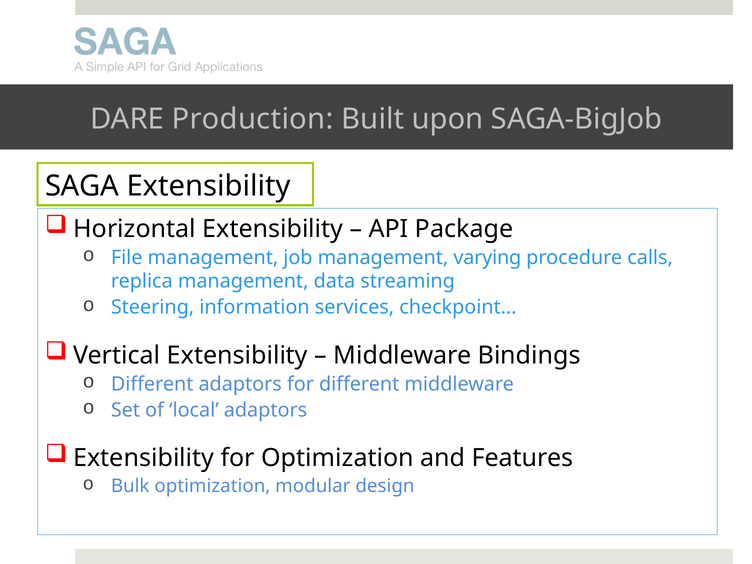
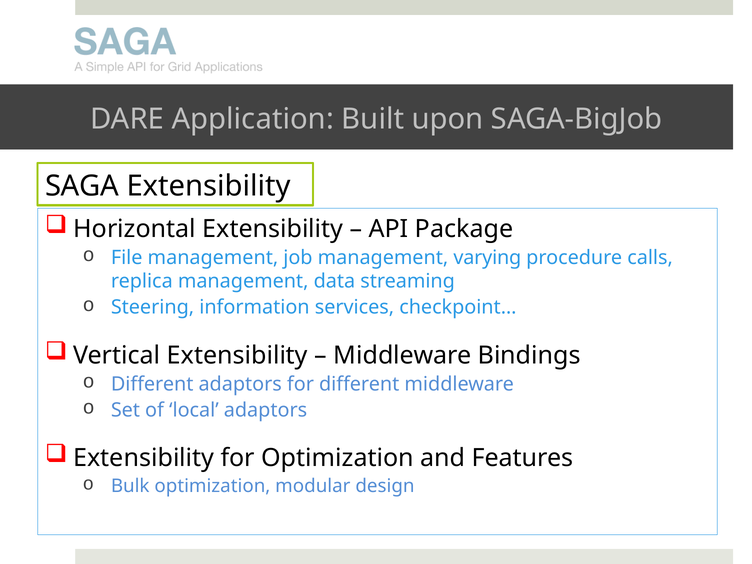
Production: Production -> Application
